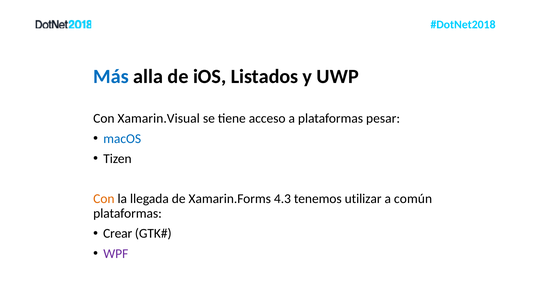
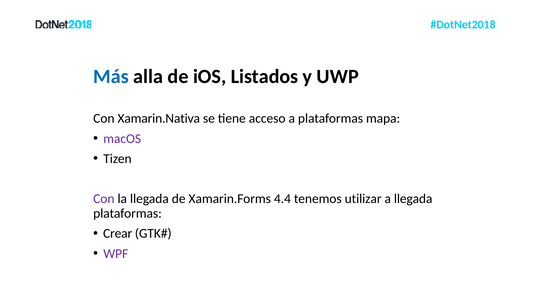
Xamarin.Visual: Xamarin.Visual -> Xamarin.Nativa
pesar: pesar -> mapa
macOS colour: blue -> purple
Con at (104, 199) colour: orange -> purple
4.3: 4.3 -> 4.4
a común: común -> llegada
